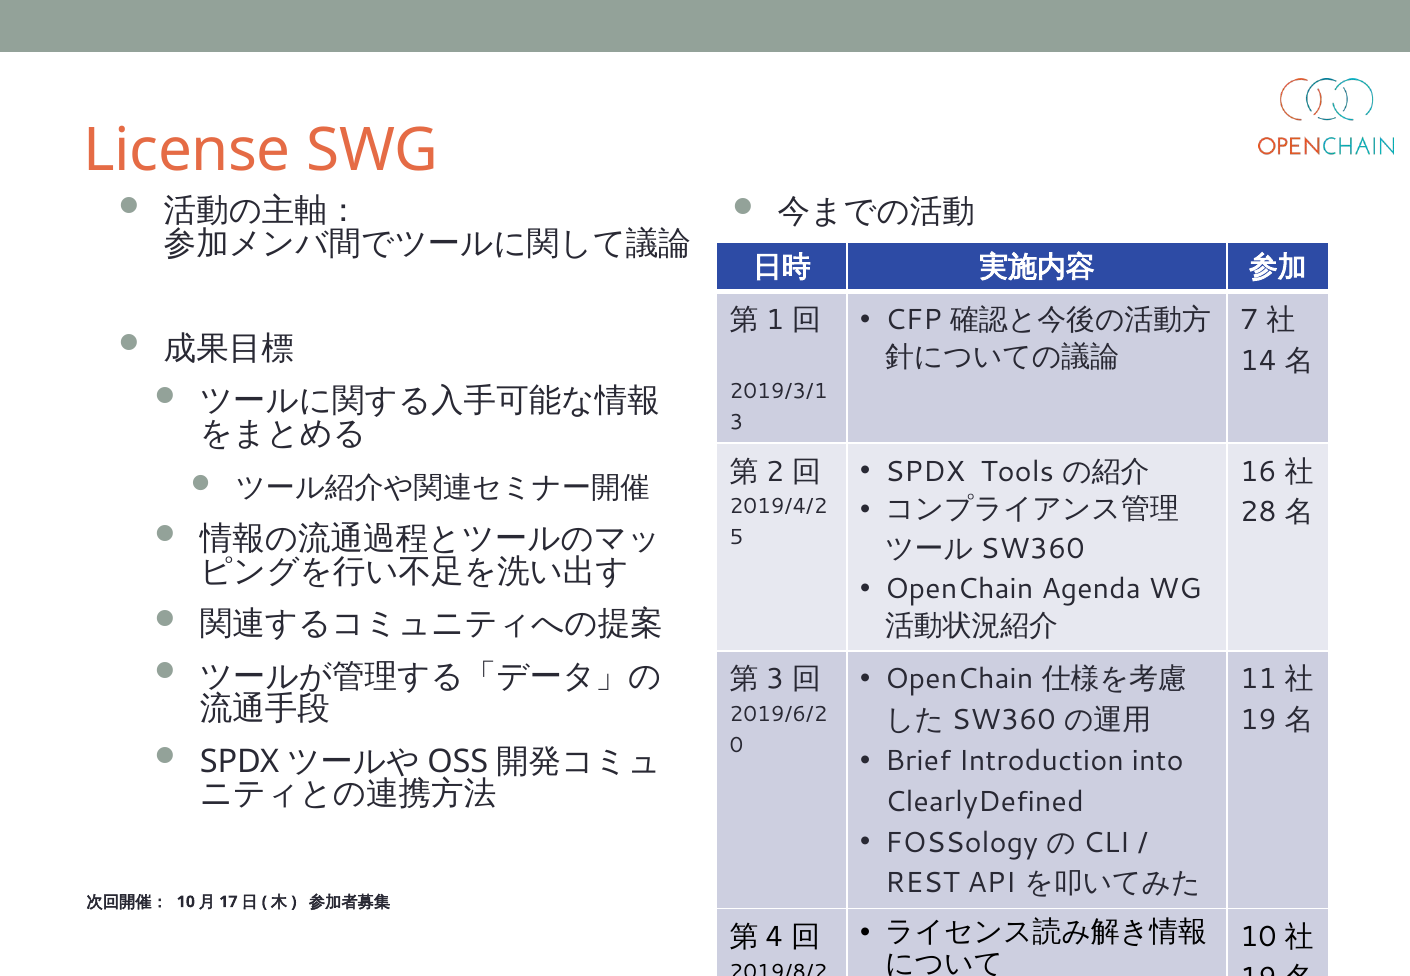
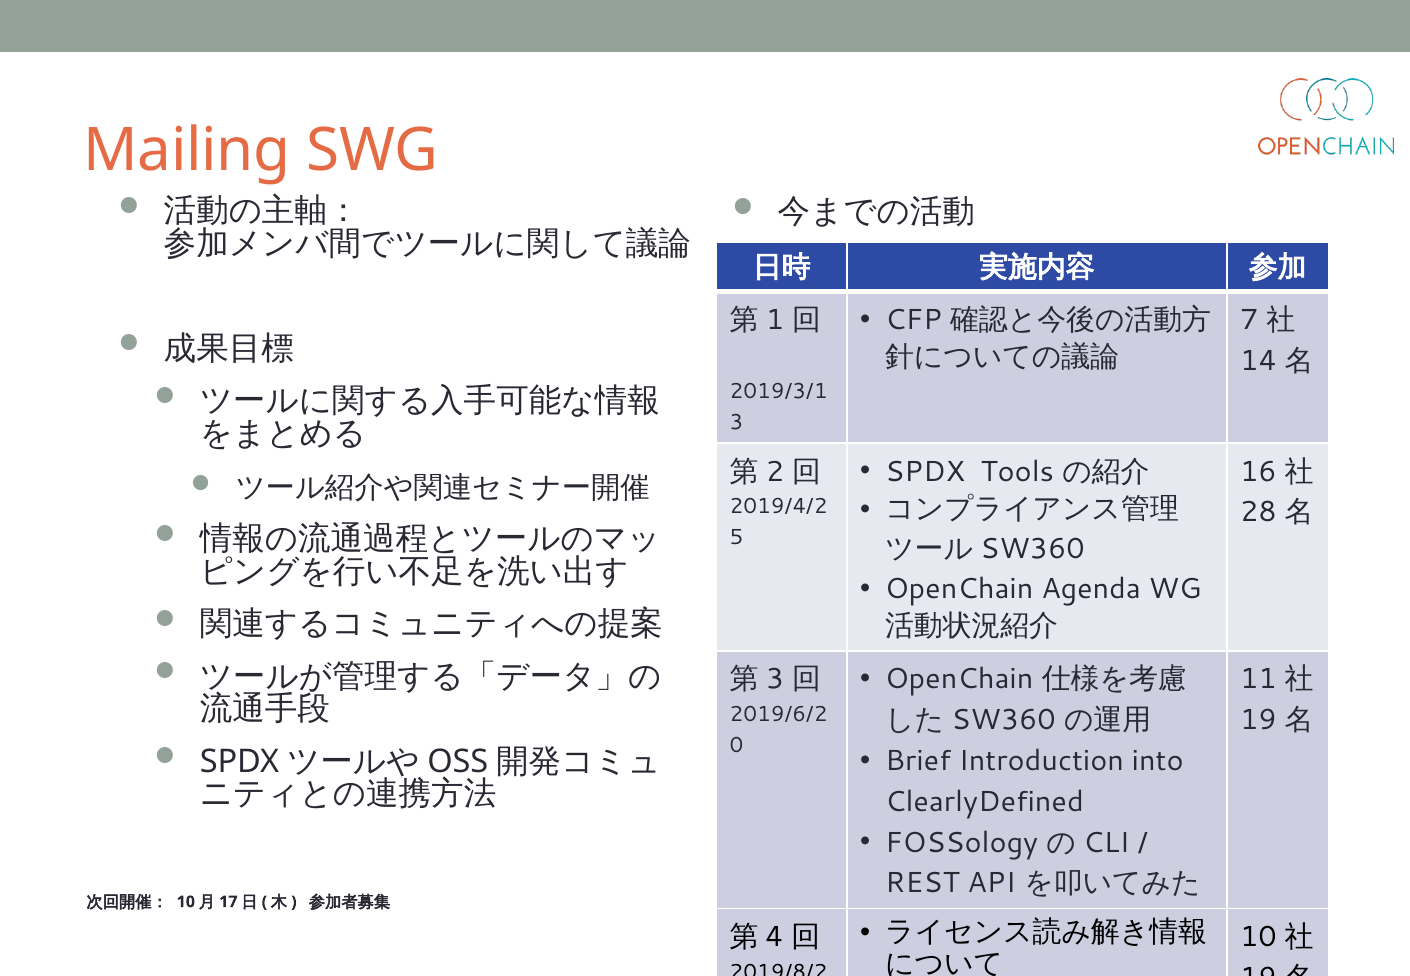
License: License -> Mailing
